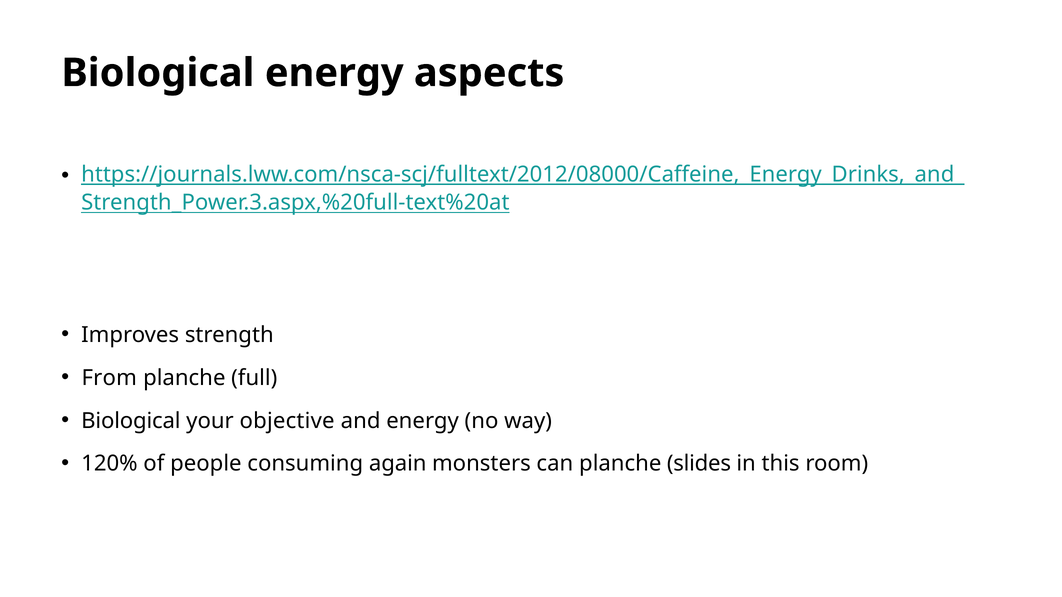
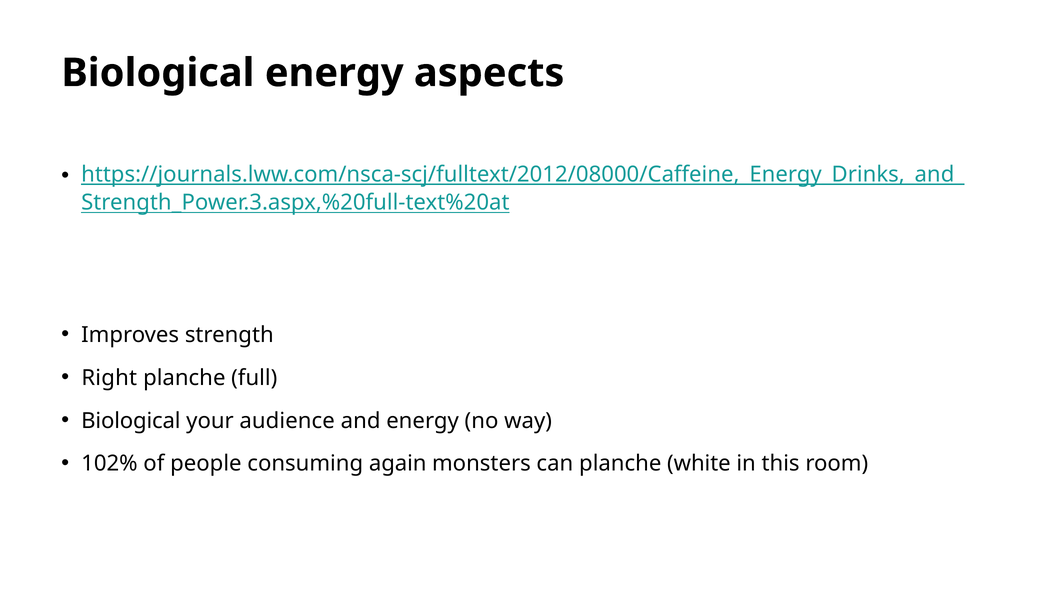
From: From -> Right
objective: objective -> audience
120%: 120% -> 102%
slides: slides -> white
